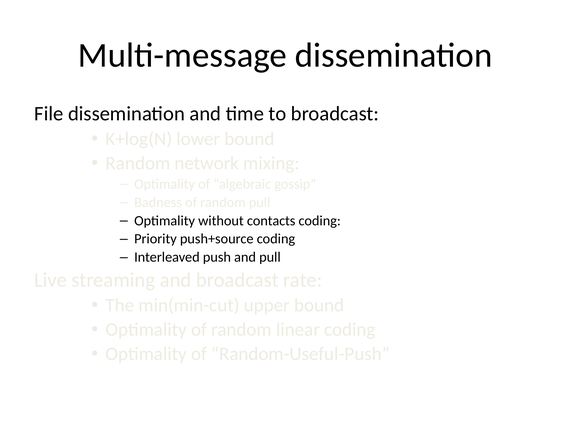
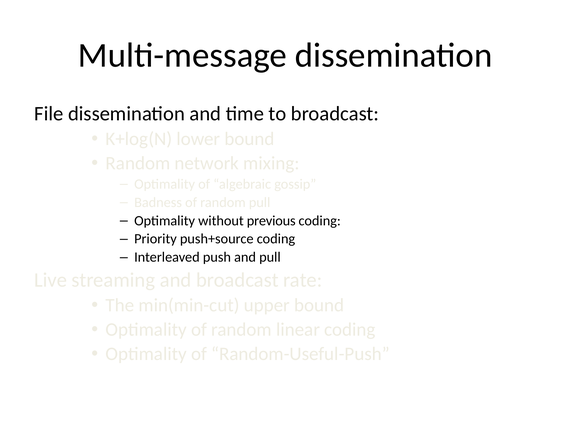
contacts: contacts -> previous
